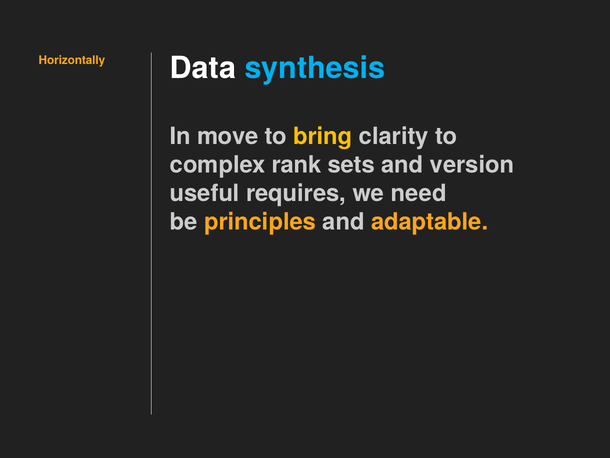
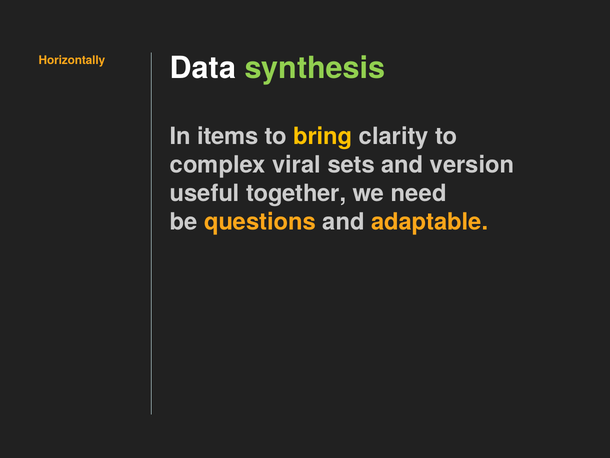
synthesis colour: light blue -> light green
move: move -> items
rank: rank -> viral
requires: requires -> together
principles: principles -> questions
